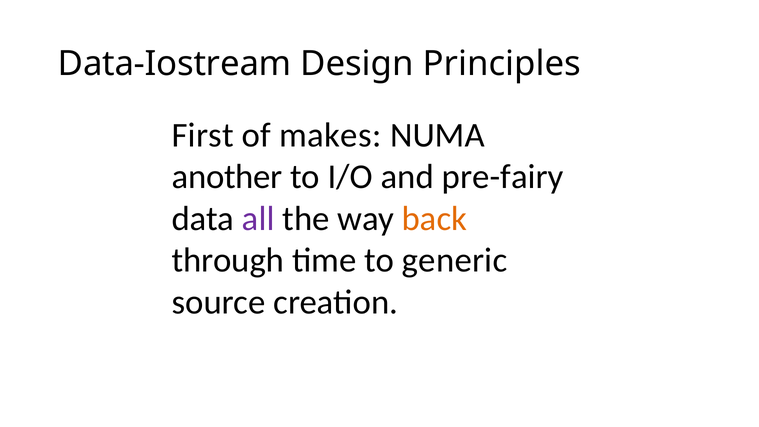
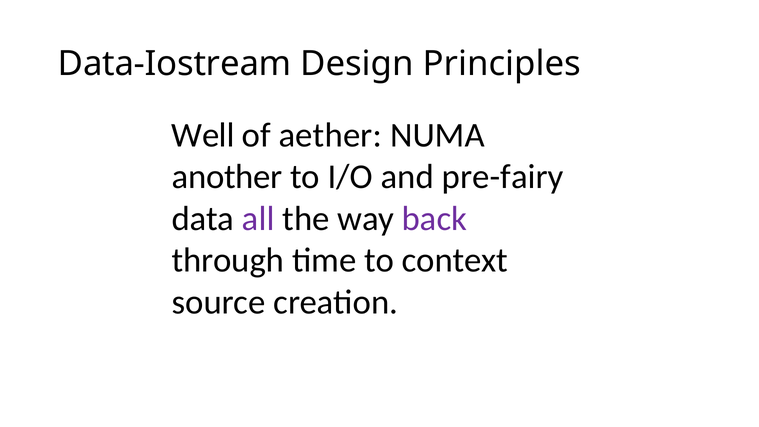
First: First -> Well
makes: makes -> aether
back colour: orange -> purple
generic: generic -> context
